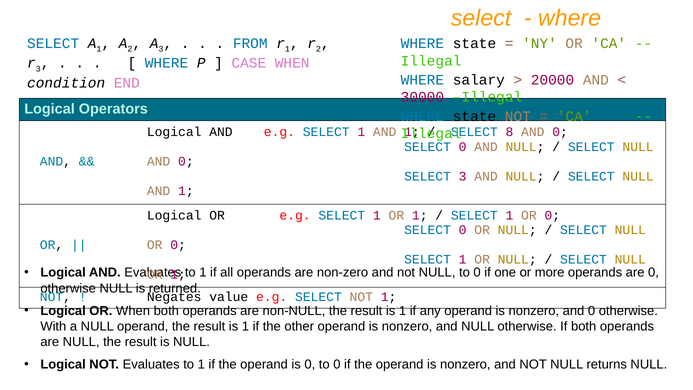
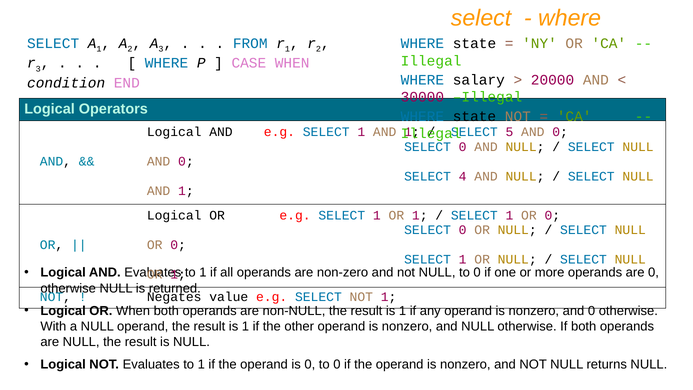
8: 8 -> 5
SELECT 3: 3 -> 4
